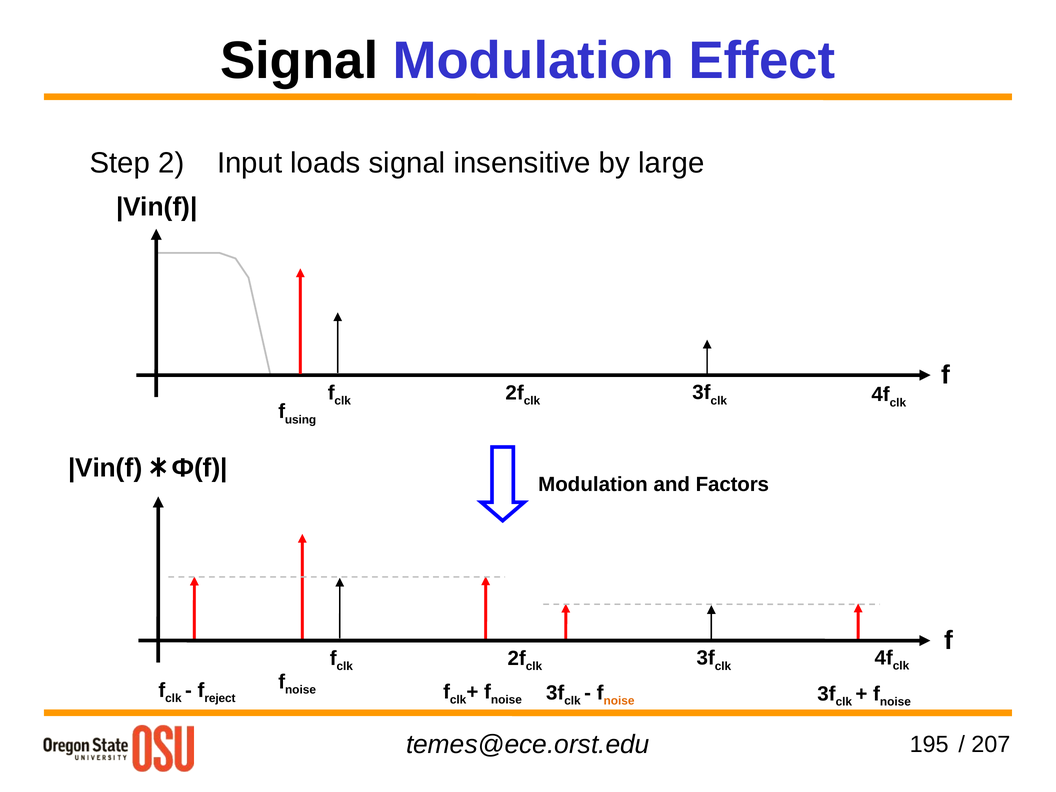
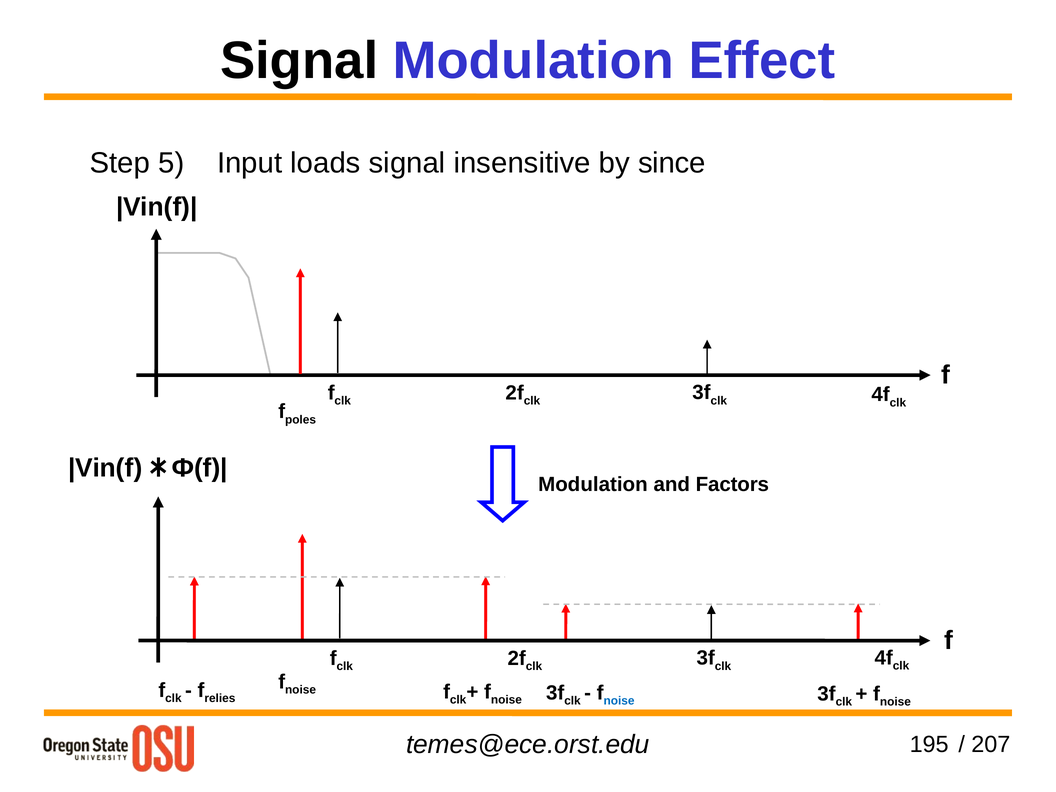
2: 2 -> 5
large: large -> since
using: using -> poles
noise at (619, 701) colour: orange -> blue
reject: reject -> relies
